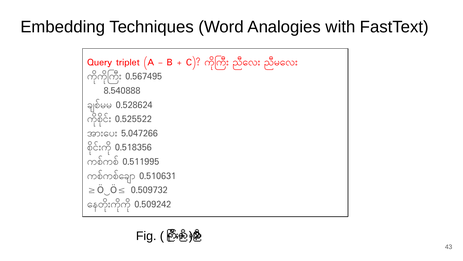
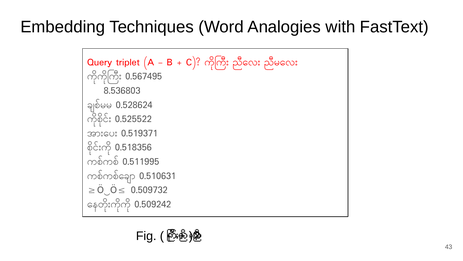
8.540888: 8.540888 -> 8.536803
5.047266: 5.047266 -> 0.519371
